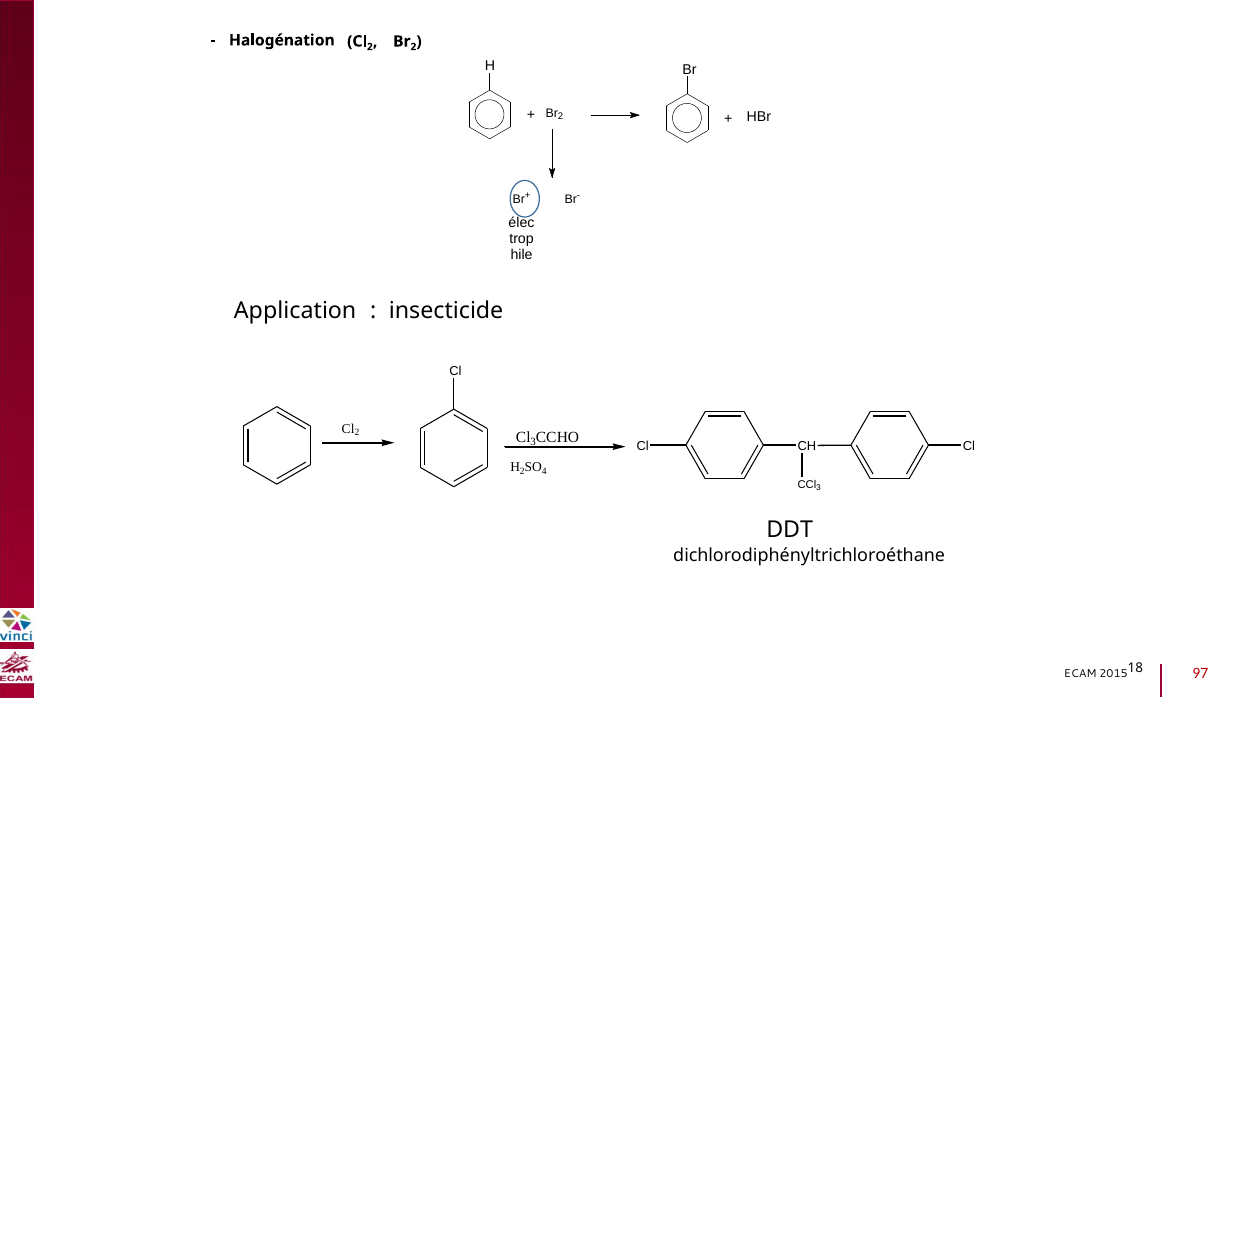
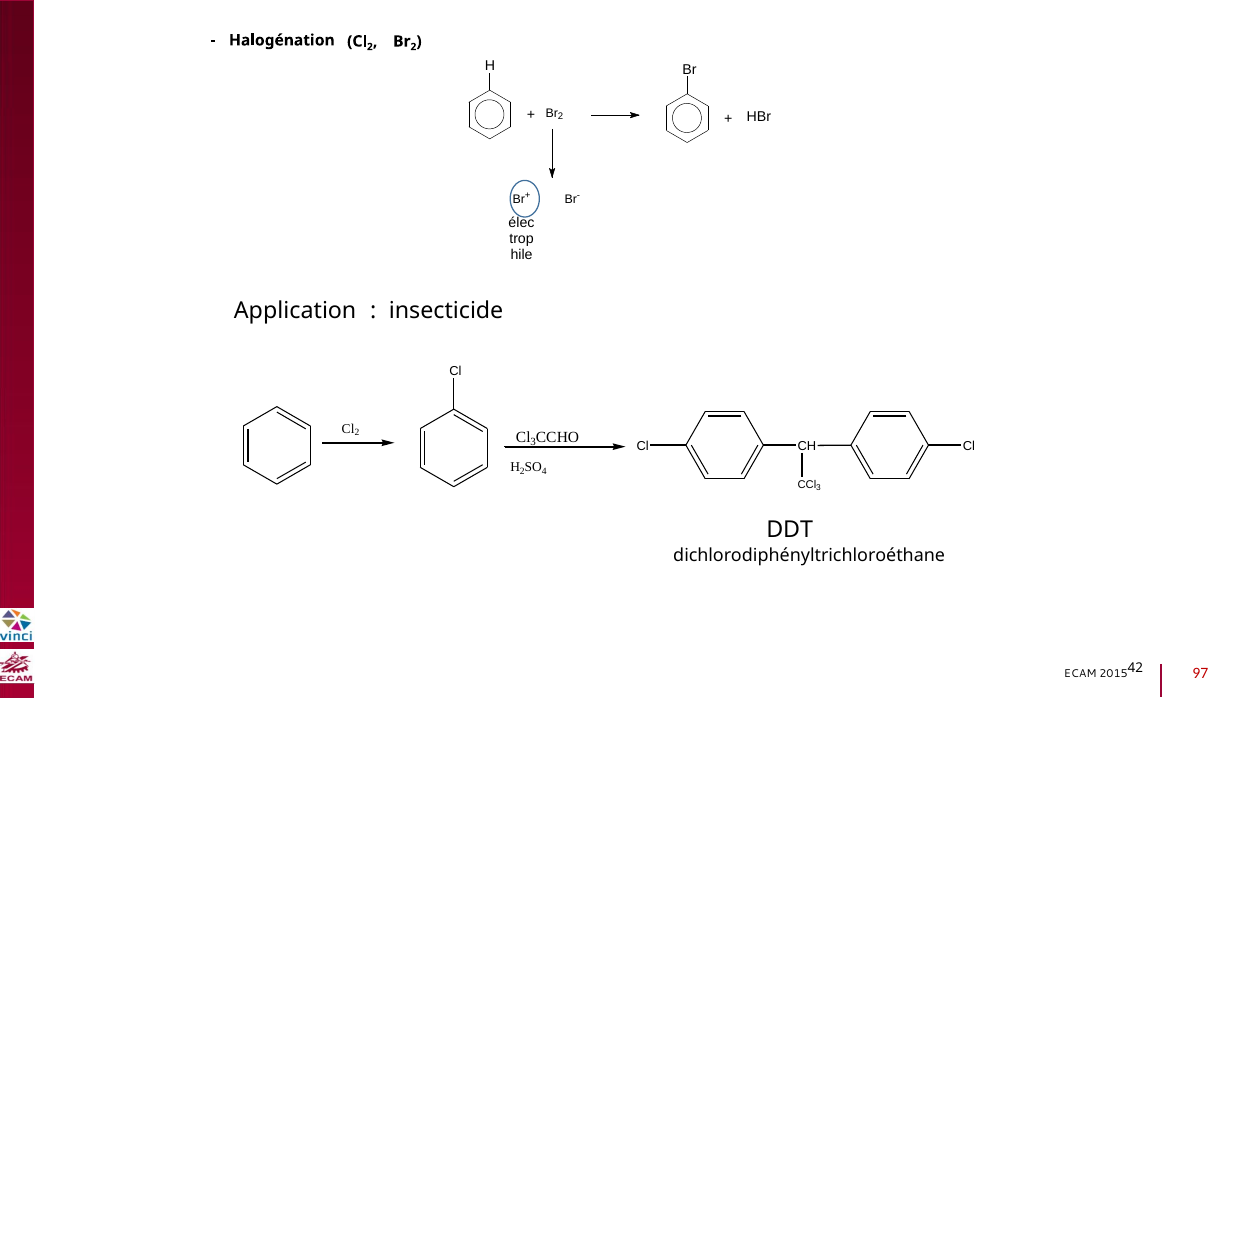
18: 18 -> 42
